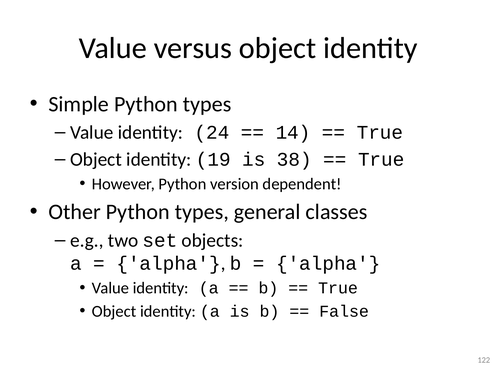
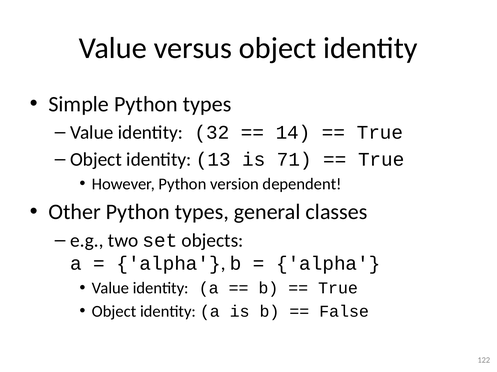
24: 24 -> 32
19: 19 -> 13
38: 38 -> 71
